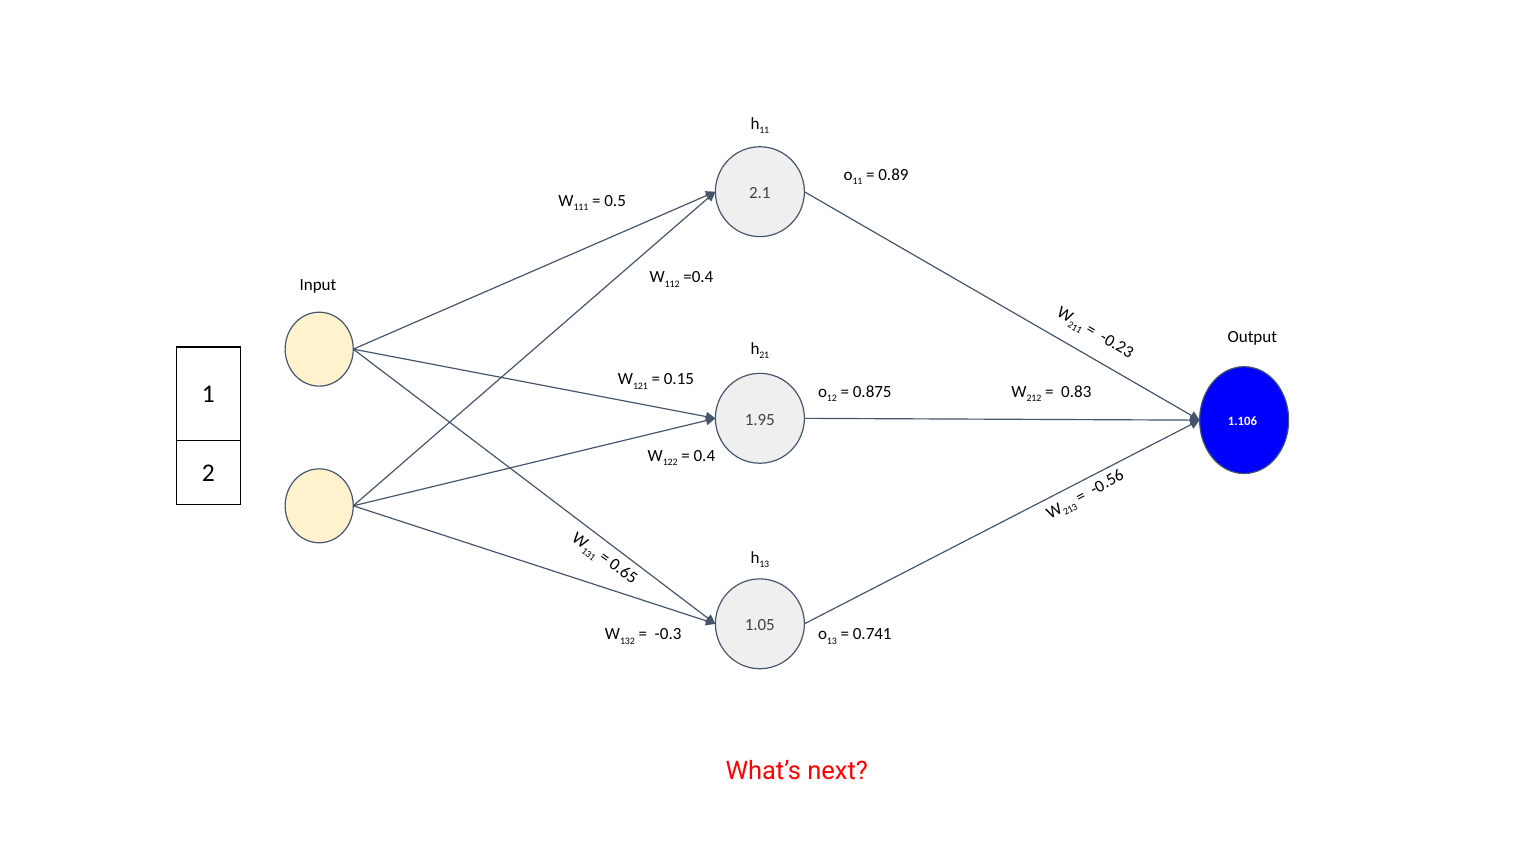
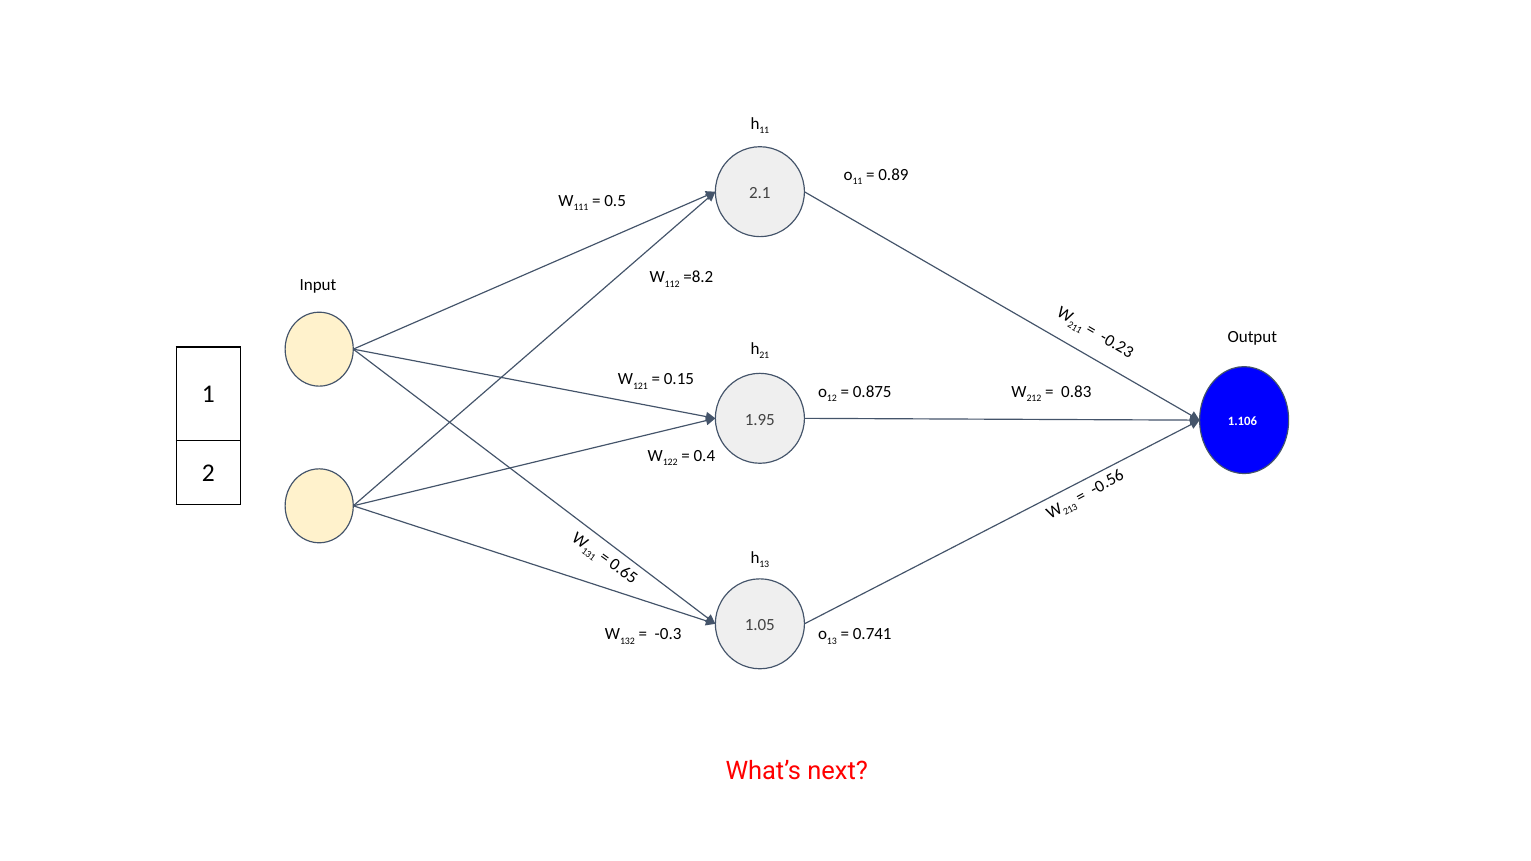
=0.4: =0.4 -> =8.2
